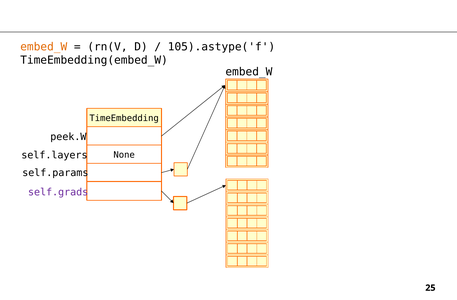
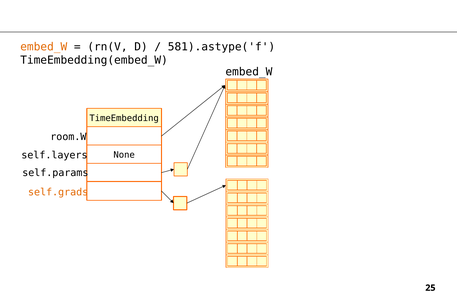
105).astype('f: 105).astype('f -> 581).astype('f
peek.W: peek.W -> room.W
self.grads colour: purple -> orange
